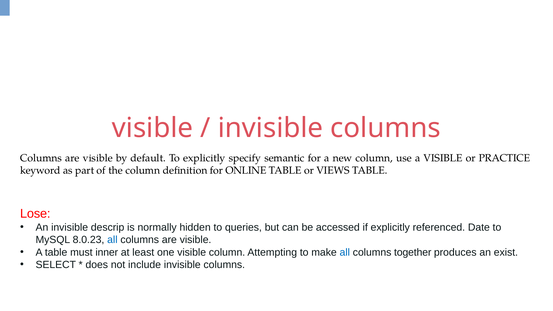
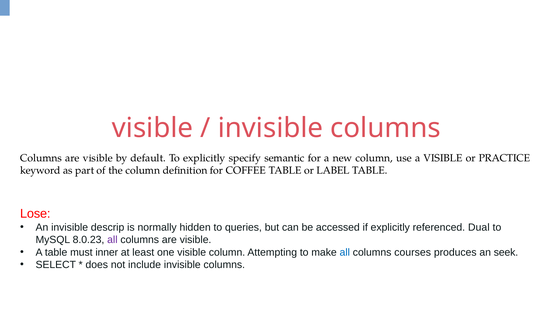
ONLINE: ONLINE -> COFFEE
VIEWS: VIEWS -> LABEL
Date: Date -> Dual
all at (112, 240) colour: blue -> purple
together: together -> courses
exist: exist -> seek
